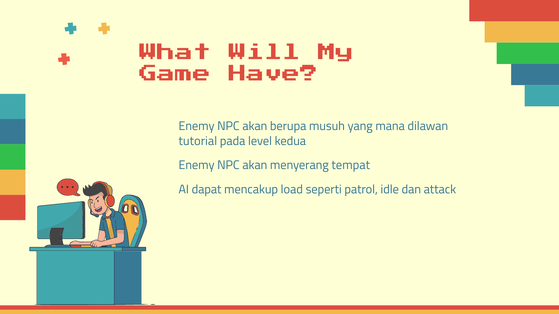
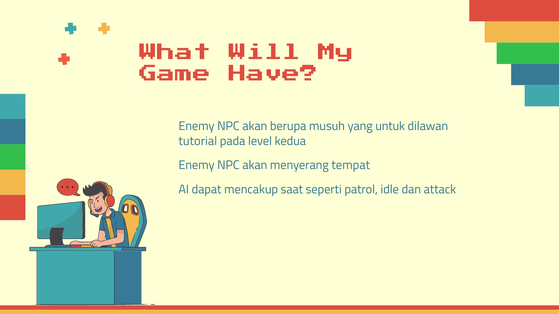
mana: mana -> untuk
load: load -> saat
